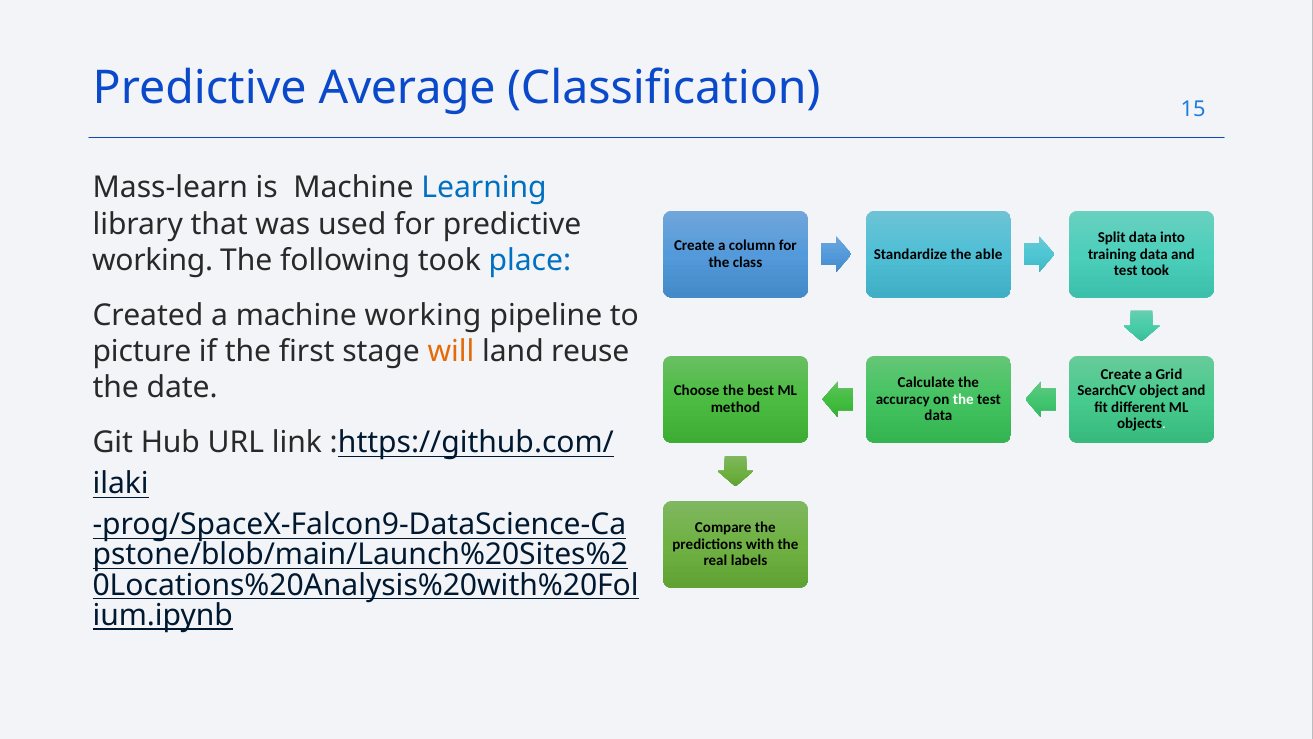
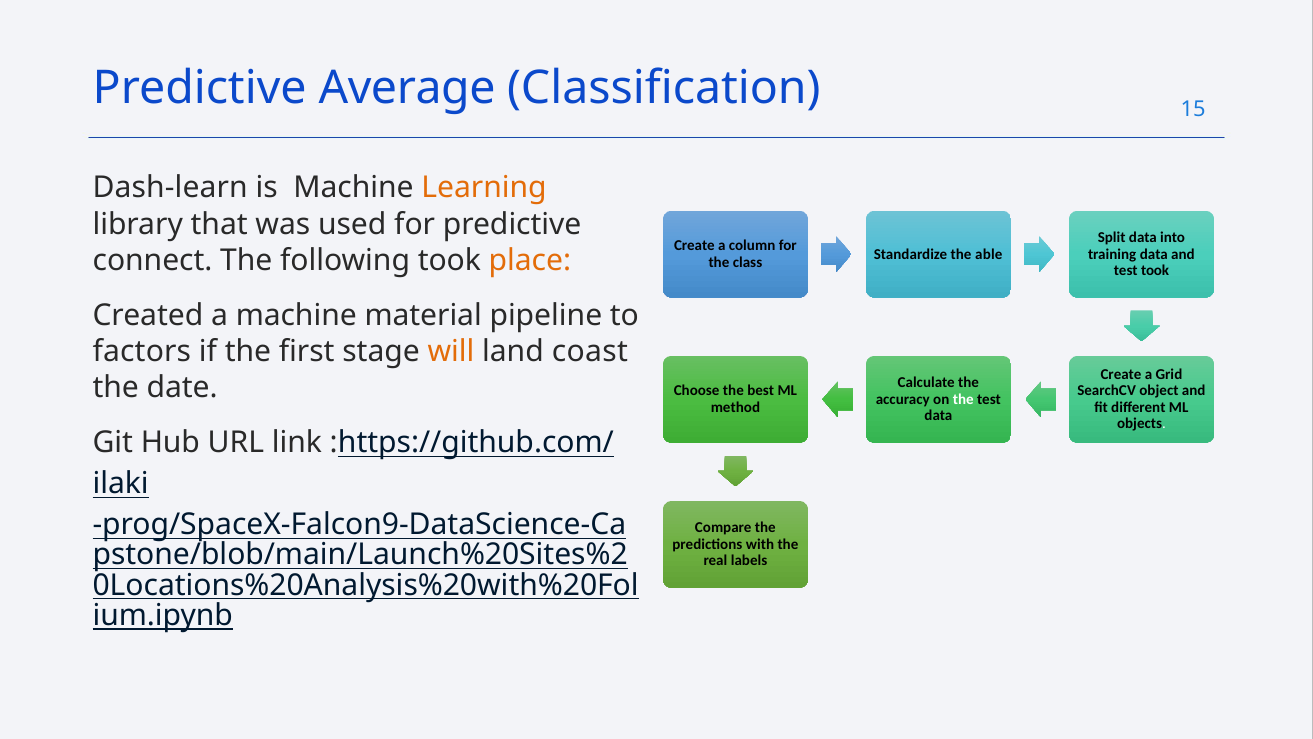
Mass-learn: Mass-learn -> Dash-learn
Learning colour: blue -> orange
working at (153, 260): working -> connect
place colour: blue -> orange
machine working: working -> material
picture: picture -> factors
reuse: reuse -> coast
